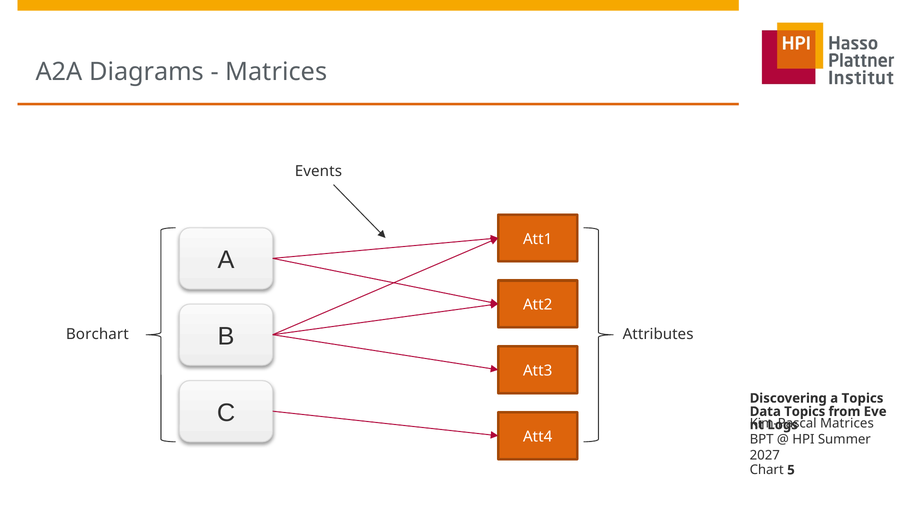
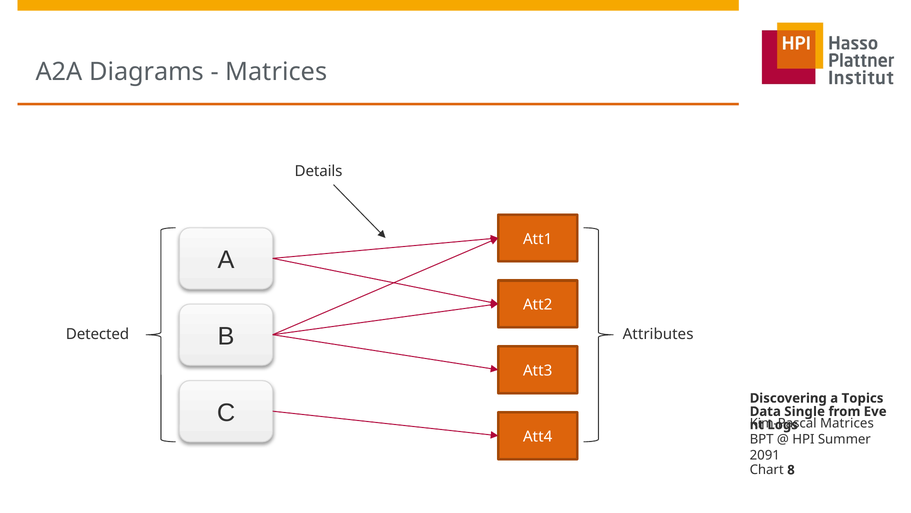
Events: Events -> Details
Borchart: Borchart -> Detected
Data Topics: Topics -> Single
2027: 2027 -> 2091
5: 5 -> 8
